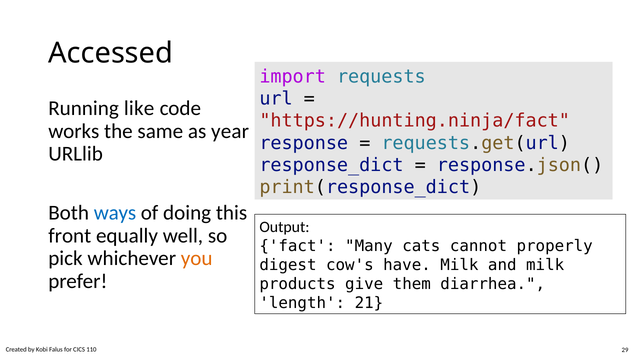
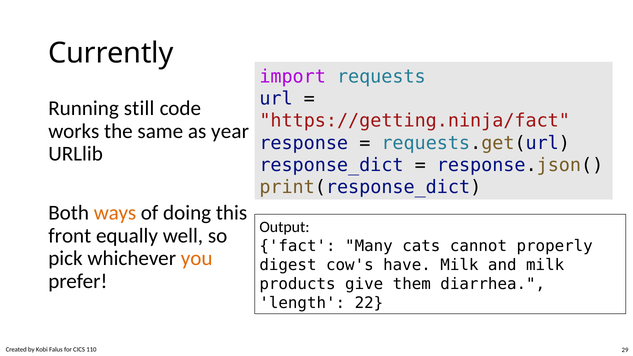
Accessed: Accessed -> Currently
like: like -> still
https://hunting.ninja/fact: https://hunting.ninja/fact -> https://getting.ninja/fact
ways colour: blue -> orange
21: 21 -> 22
